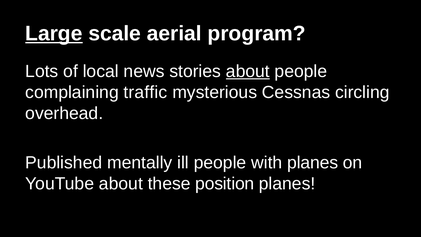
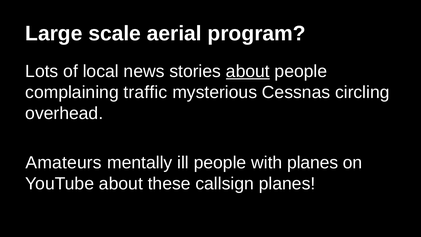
Large underline: present -> none
Published: Published -> Amateurs
position: position -> callsign
